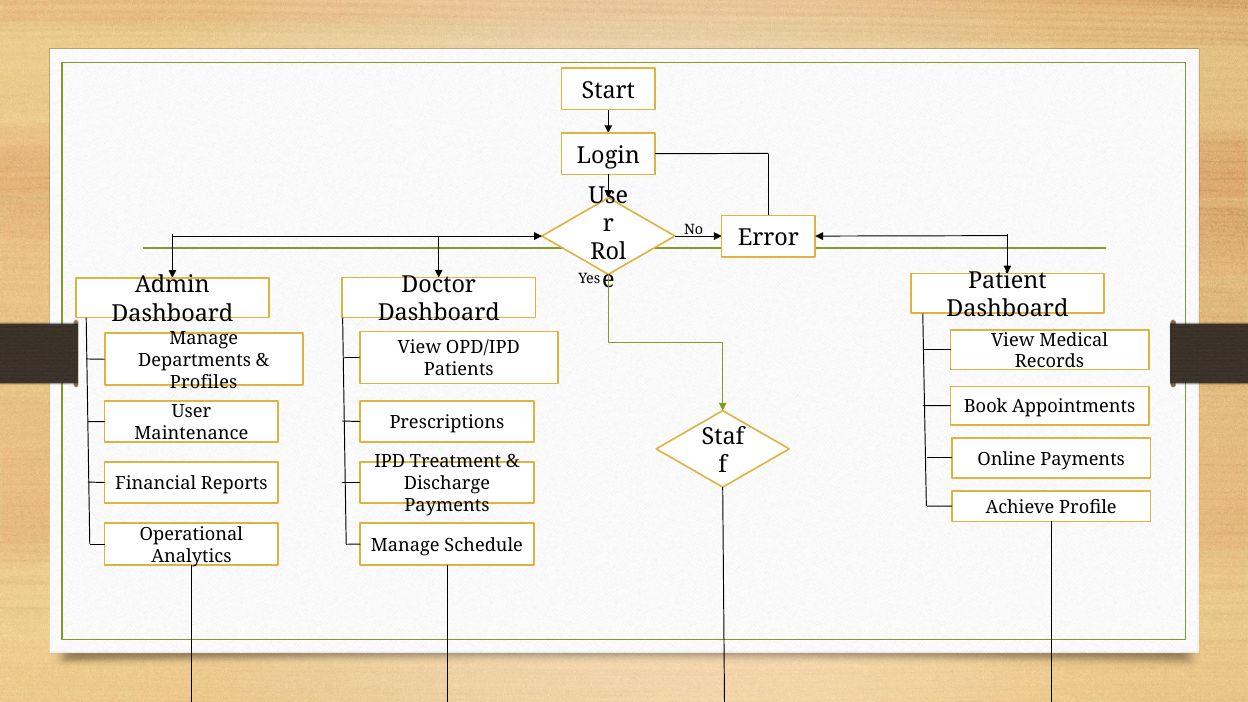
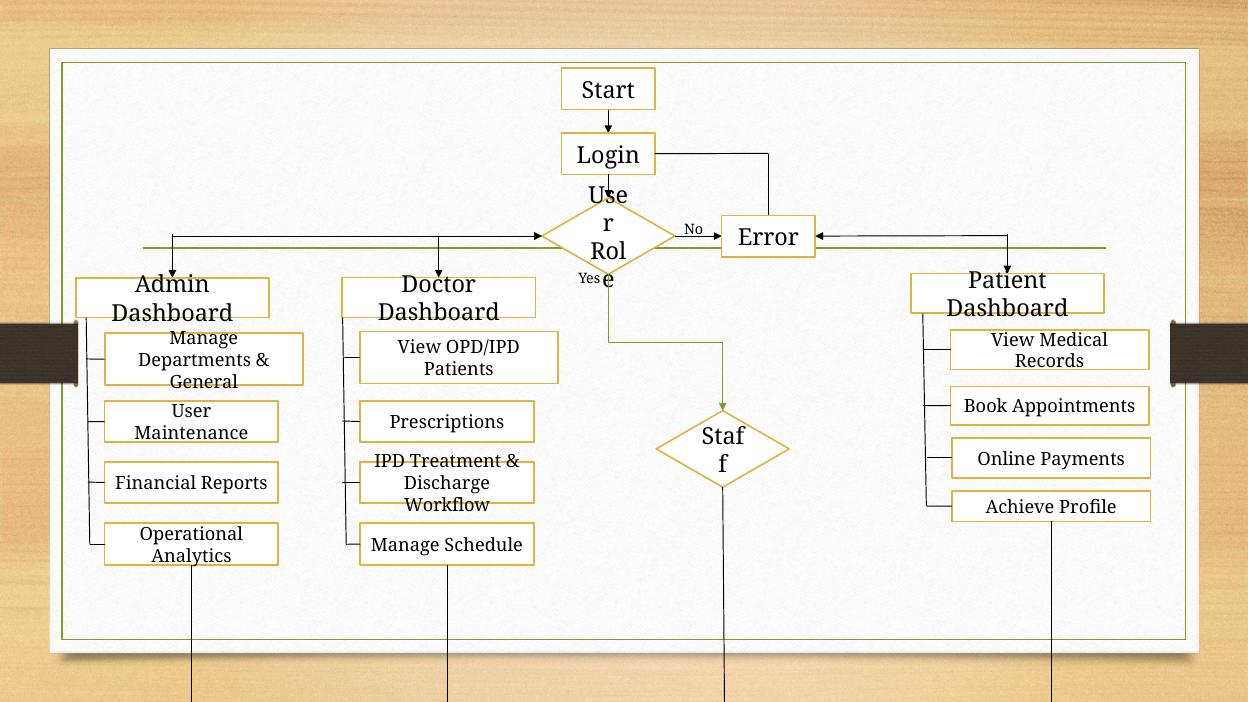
Profiles: Profiles -> General
Payments at (447, 506): Payments -> Workflow
